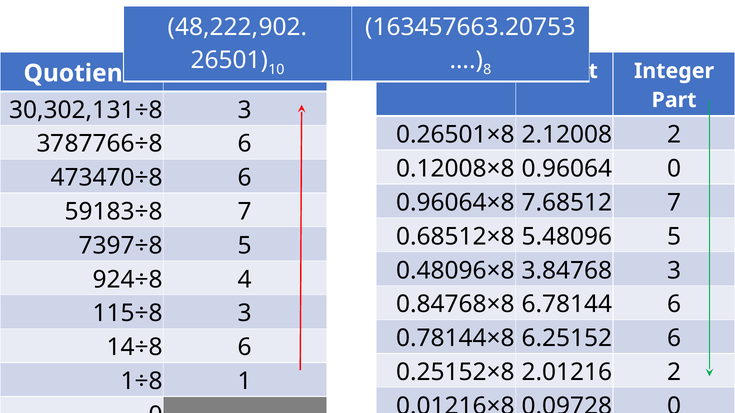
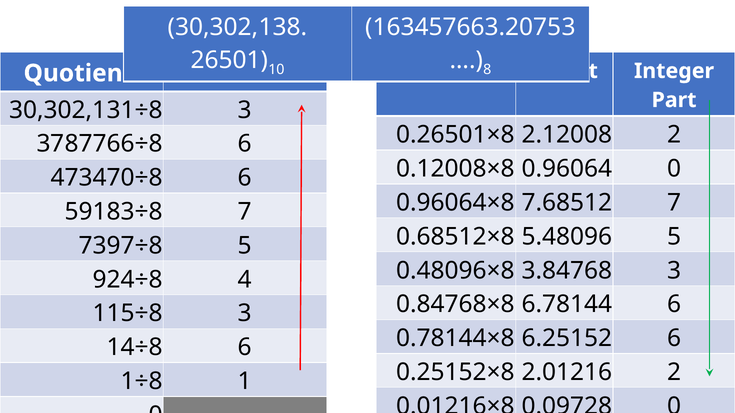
48,222,902: 48,222,902 -> 30,302,138
